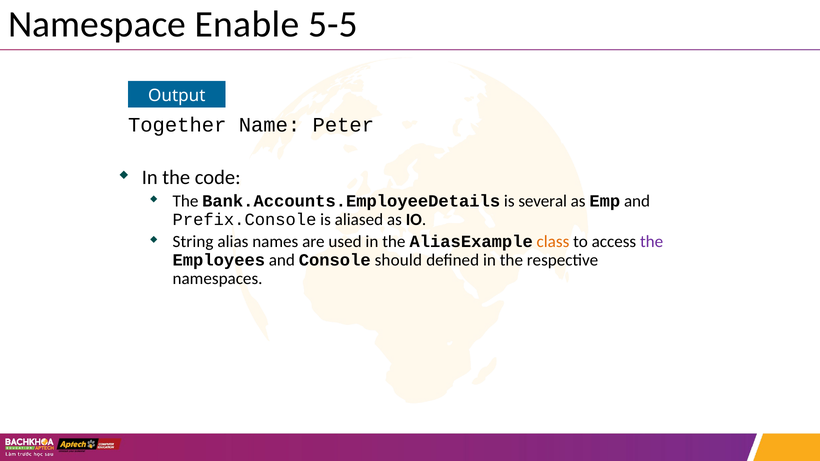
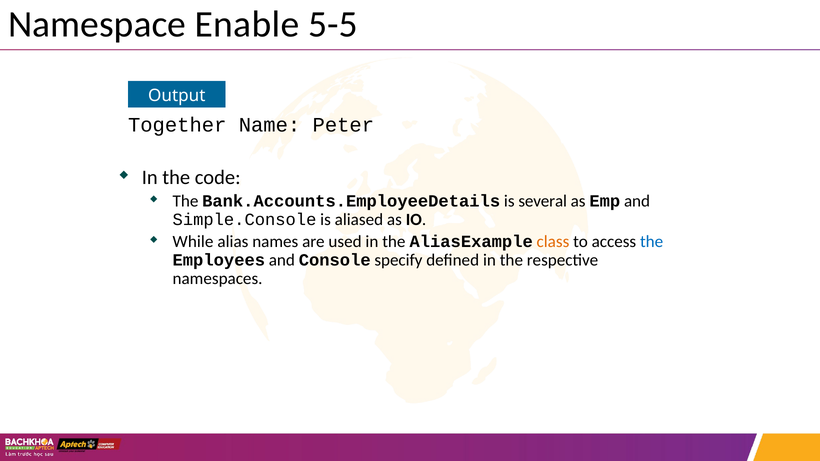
Prefix.Console: Prefix.Console -> Simple.Console
String: String -> While
the at (652, 242) colour: purple -> blue
should: should -> specify
